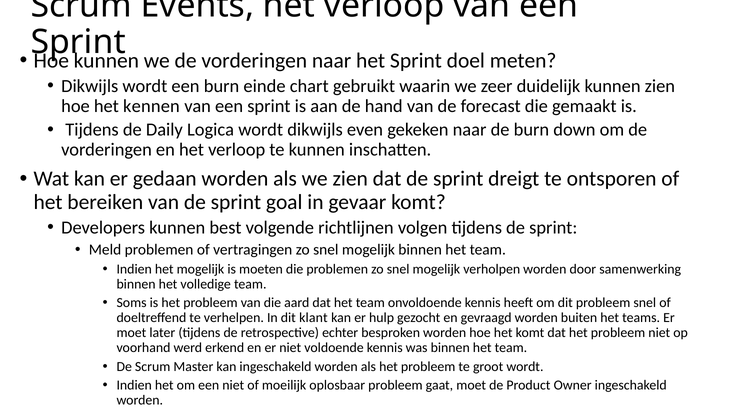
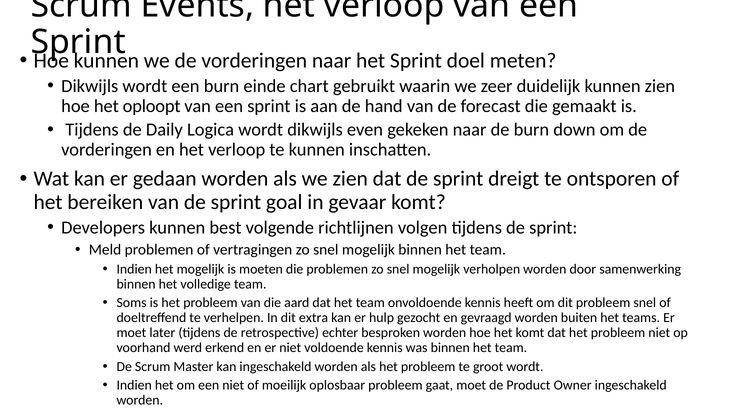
kennen: kennen -> oploopt
klant: klant -> extra
